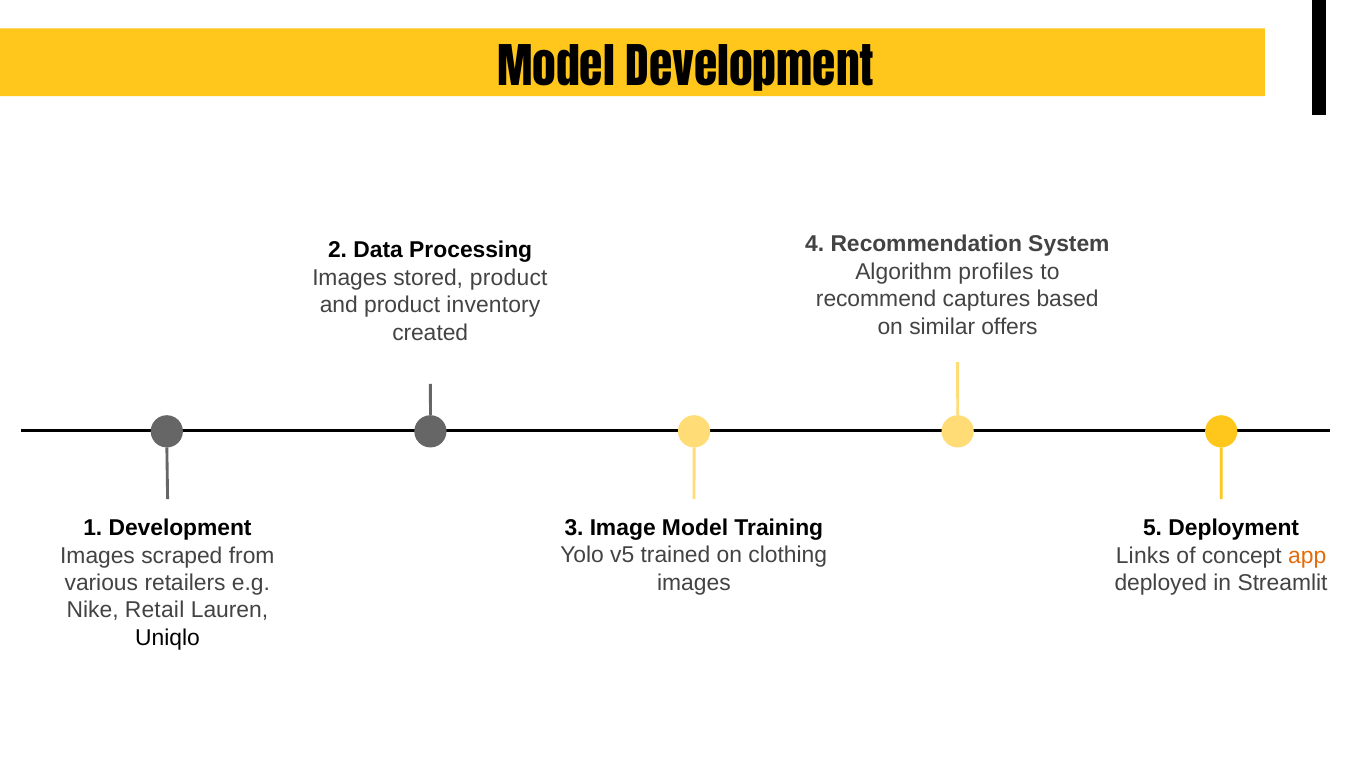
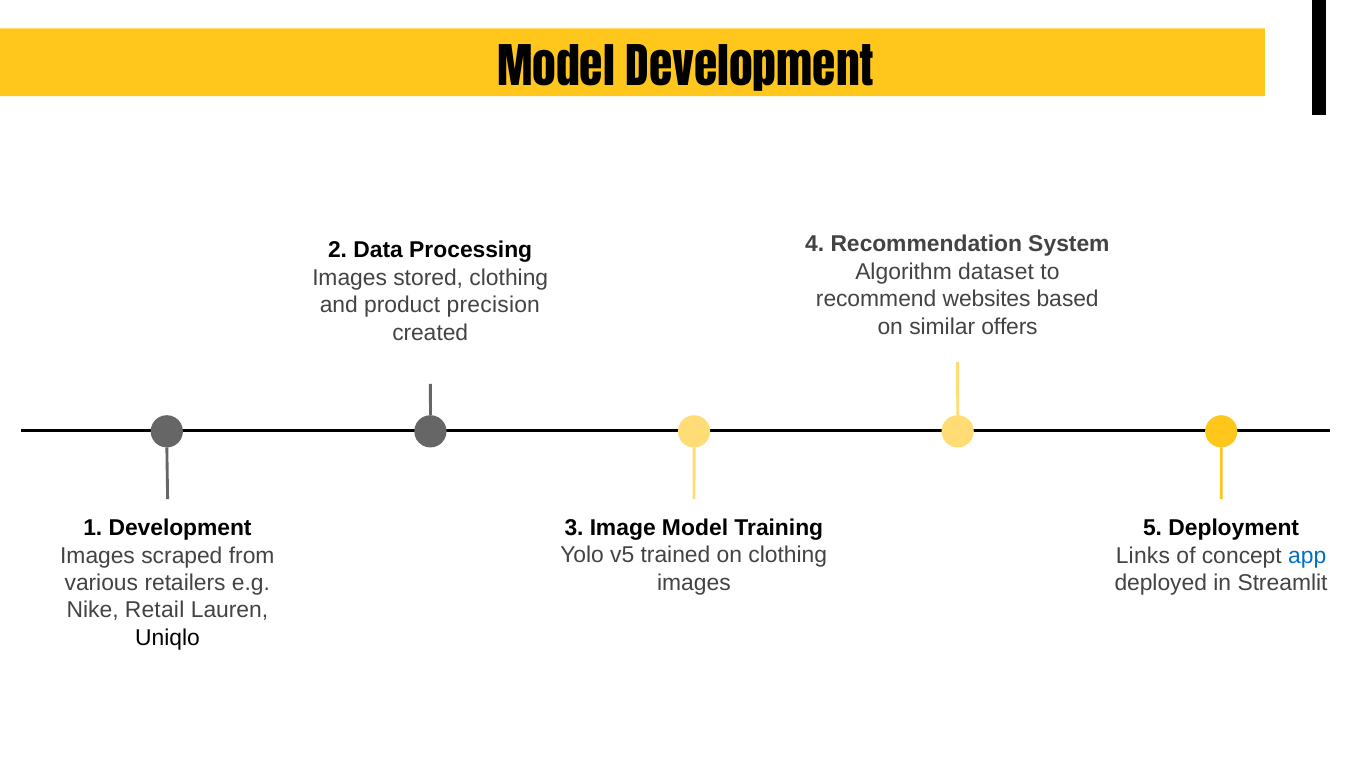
profiles: profiles -> dataset
stored product: product -> clothing
captures: captures -> websites
inventory: inventory -> precision
app colour: orange -> blue
